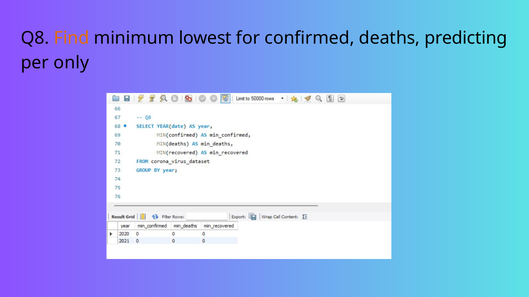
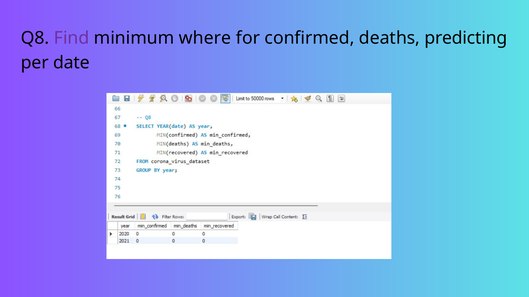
Find colour: orange -> purple
lowest: lowest -> where
only: only -> date
